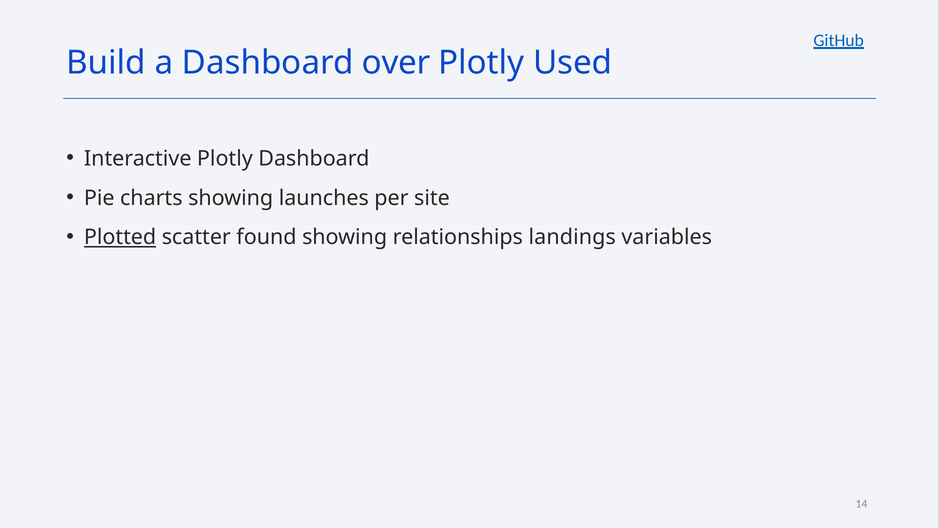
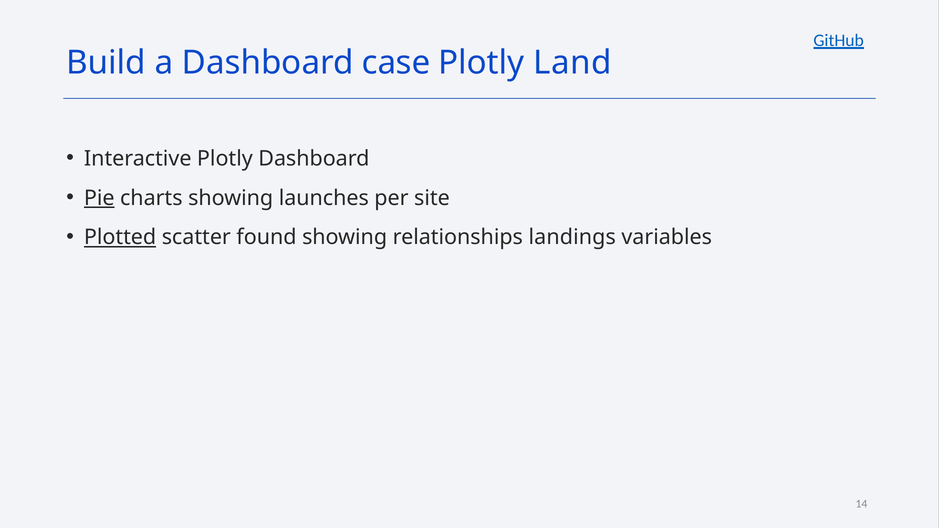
over: over -> case
Used: Used -> Land
Pie underline: none -> present
